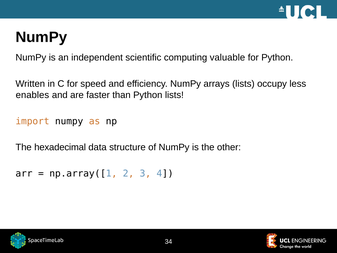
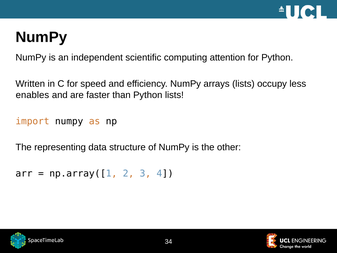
valuable: valuable -> attention
hexadecimal: hexadecimal -> representing
